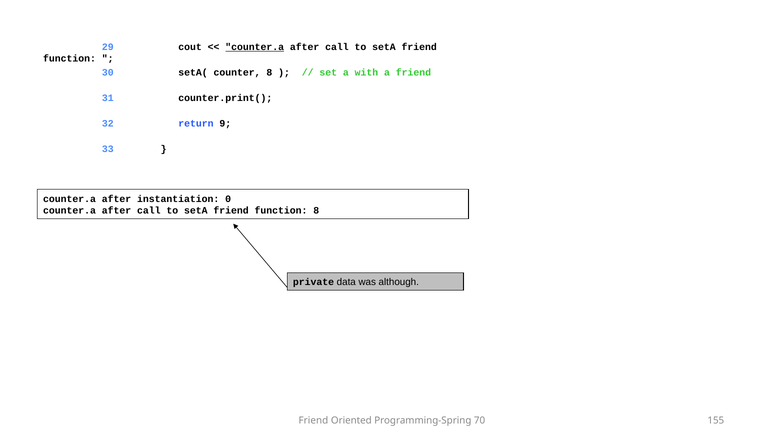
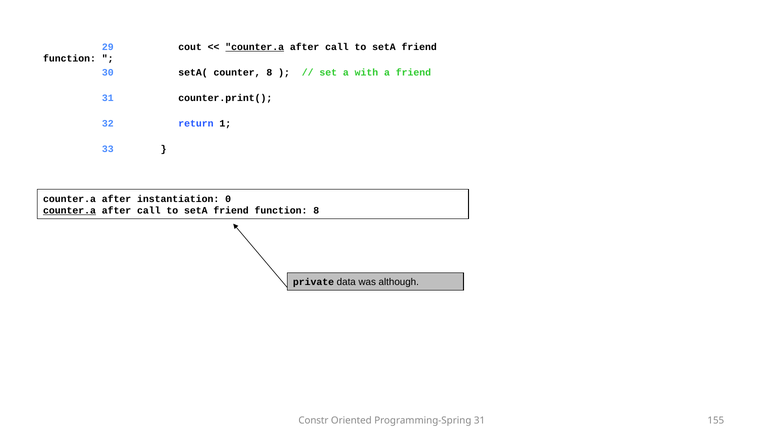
9: 9 -> 1
counter.a at (70, 211) underline: none -> present
Friend at (313, 420): Friend -> Constr
Programming-Spring 70: 70 -> 31
